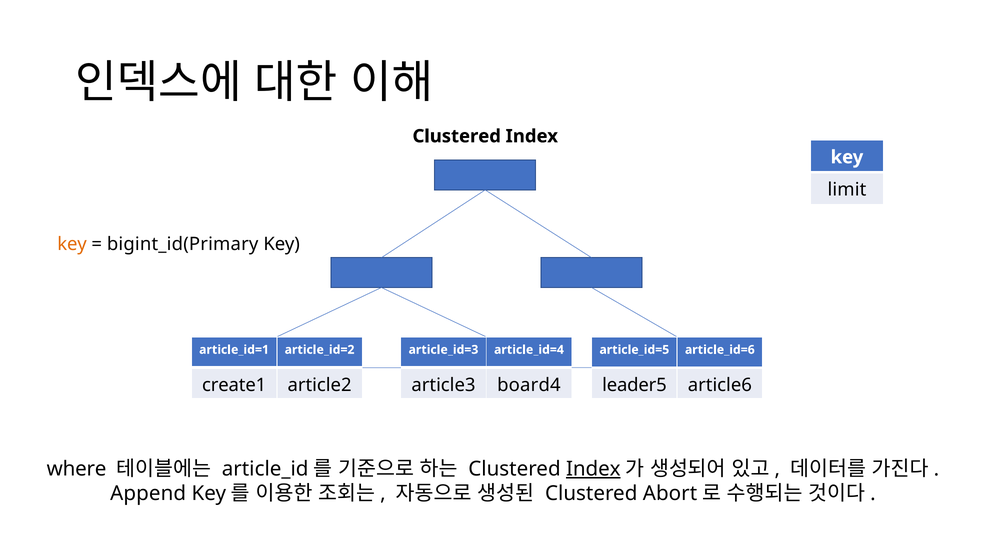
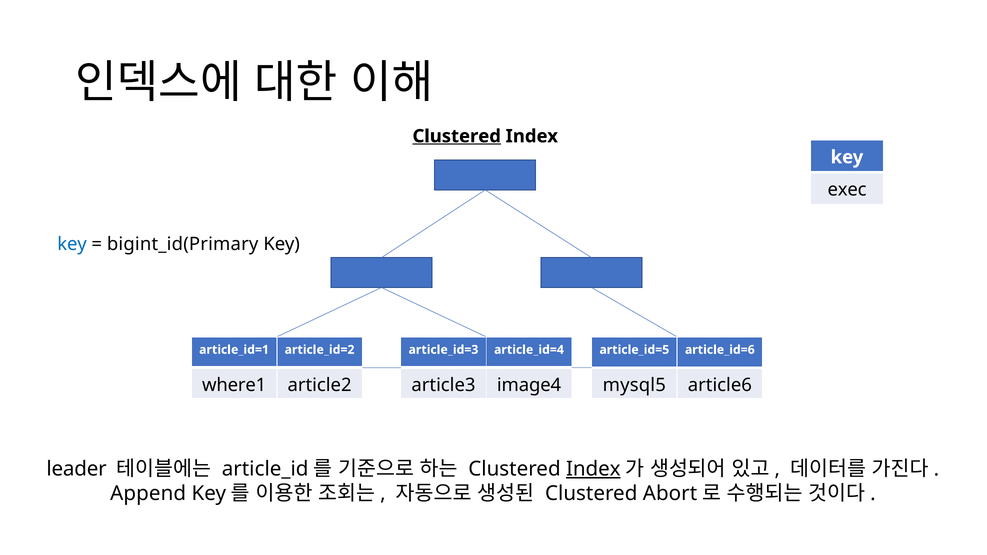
Clustered at (457, 136) underline: none -> present
limit: limit -> exec
key at (72, 244) colour: orange -> blue
create1: create1 -> where1
board4: board4 -> image4
leader5: leader5 -> mysql5
where: where -> leader
